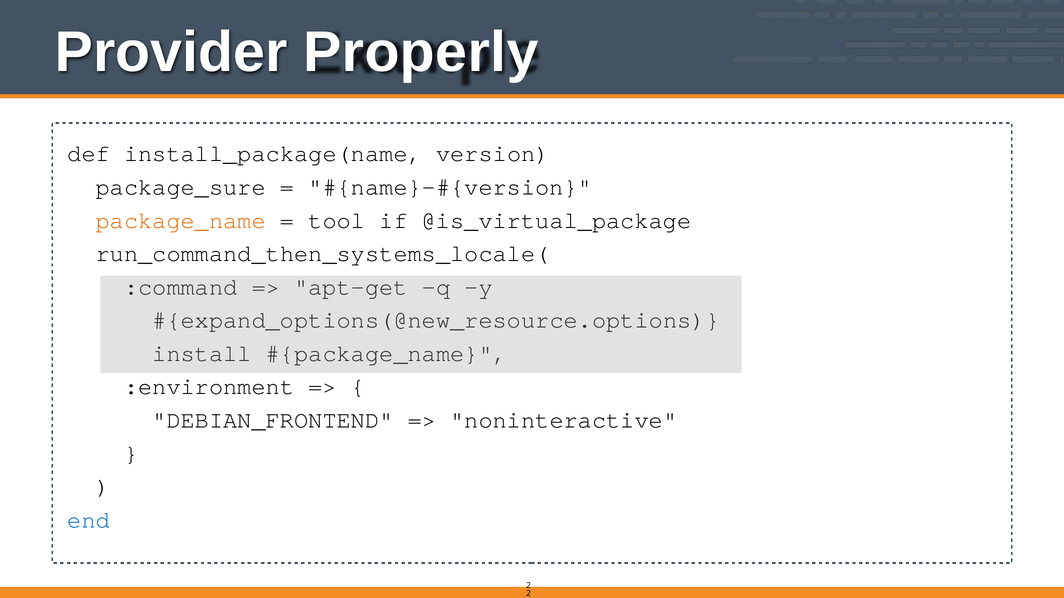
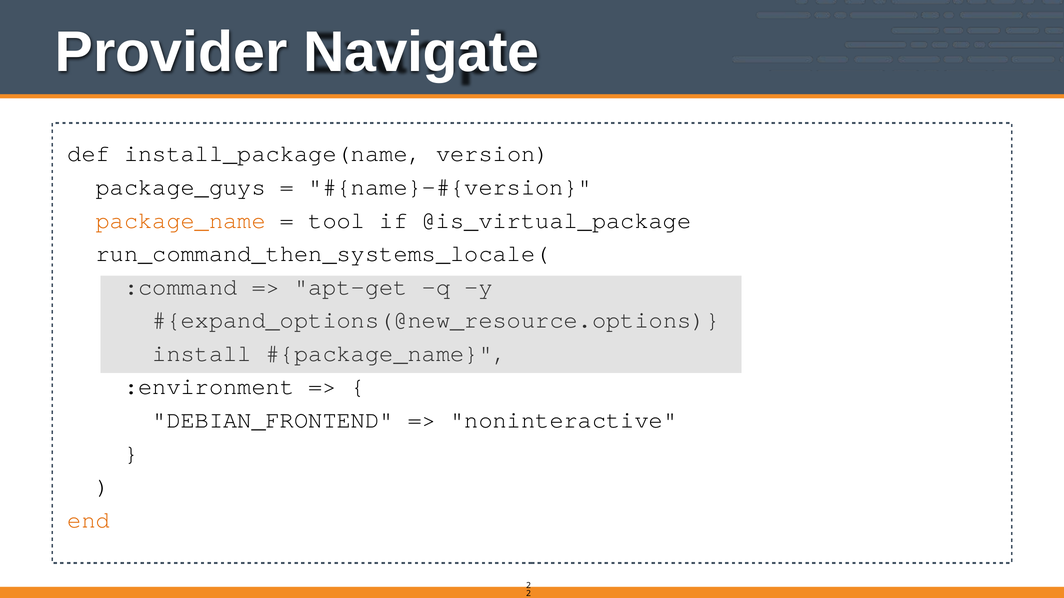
Properly: Properly -> Navigate
package_sure: package_sure -> package_guys
end colour: blue -> orange
